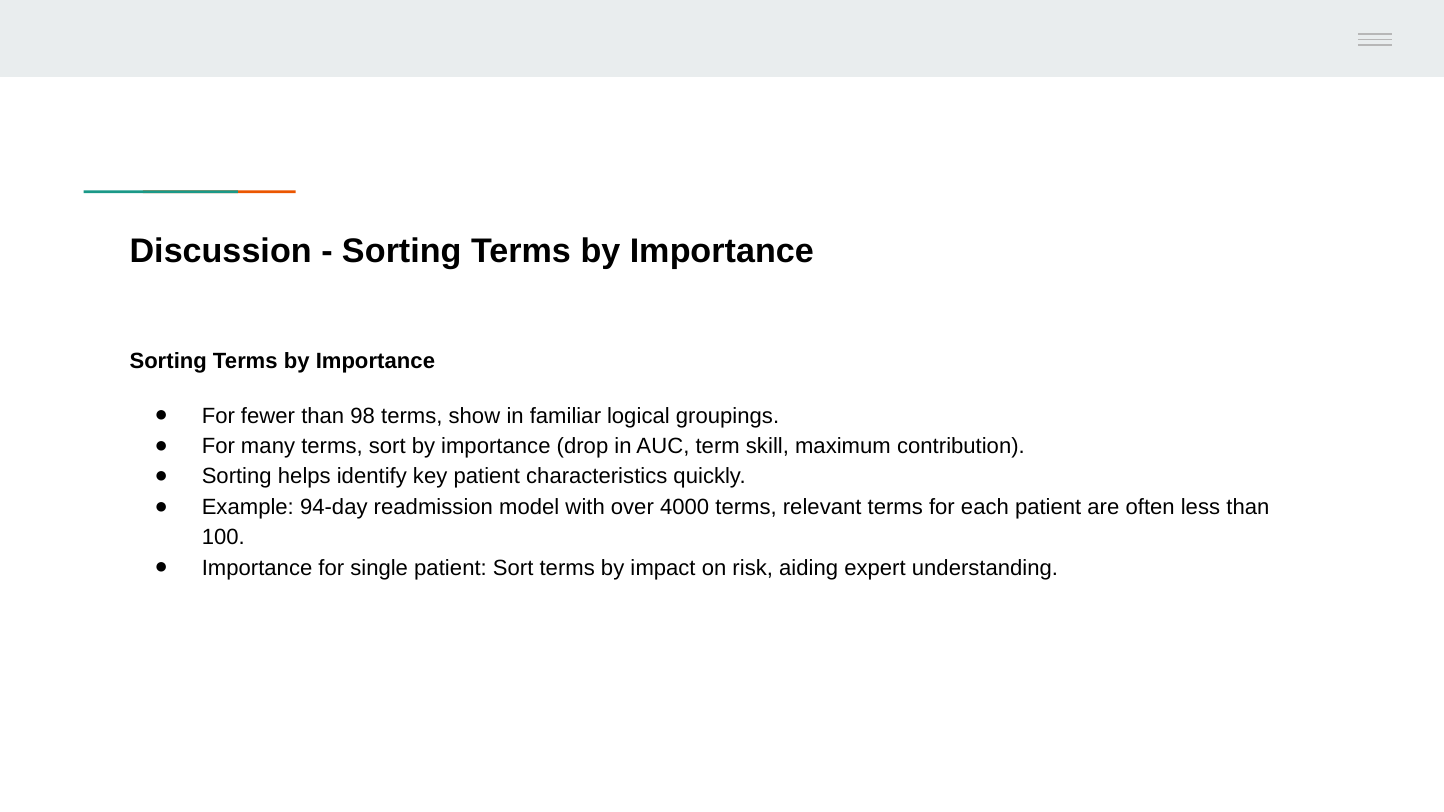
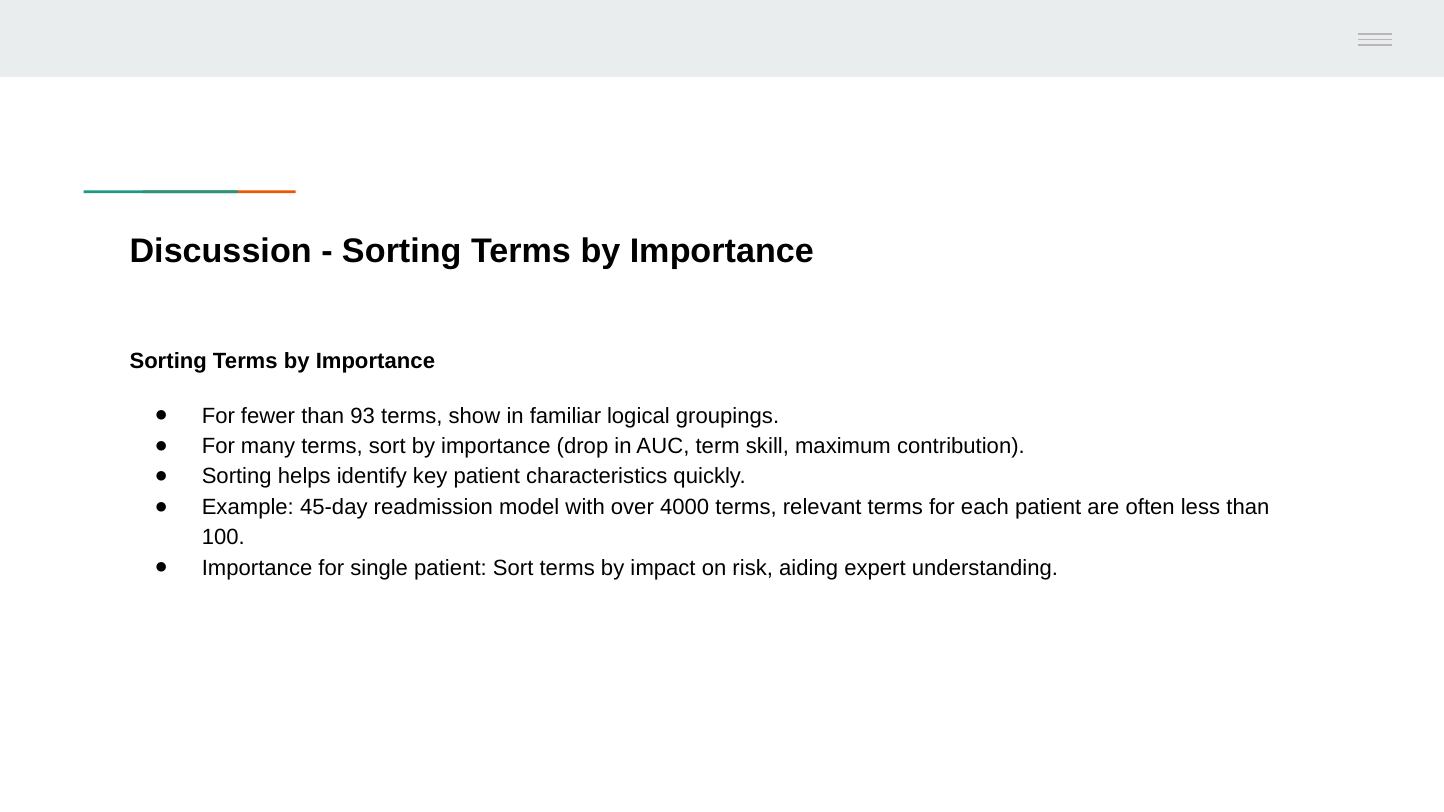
98: 98 -> 93
94-day: 94-day -> 45-day
